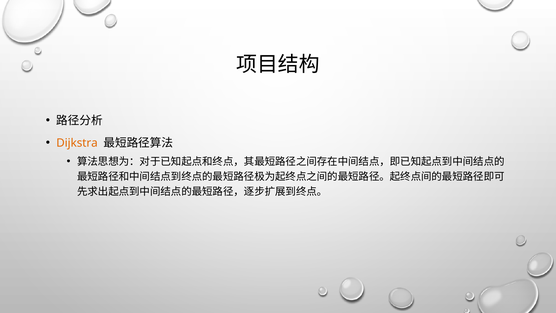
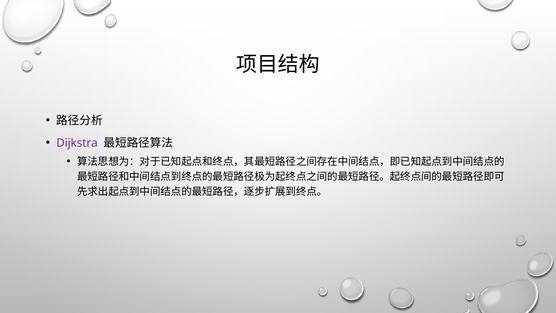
Dijkstra colour: orange -> purple
